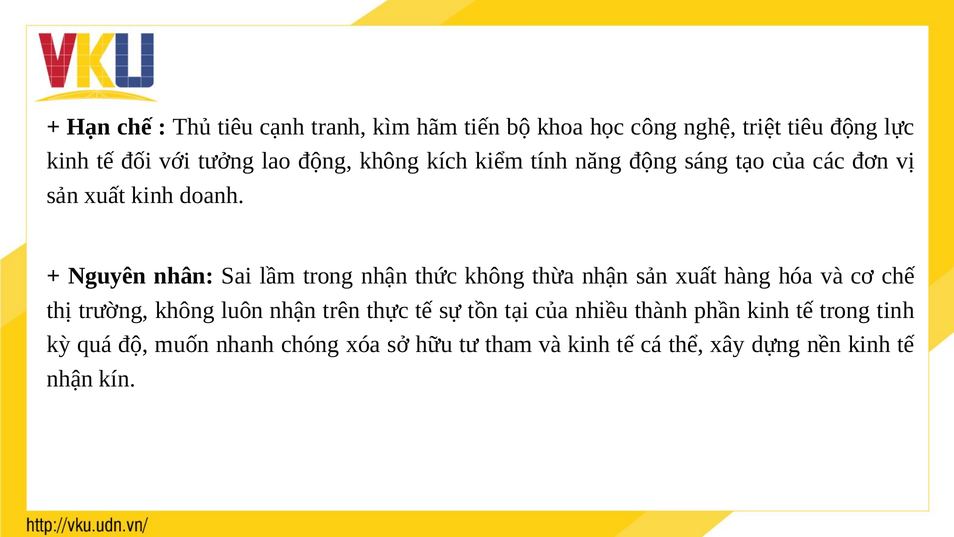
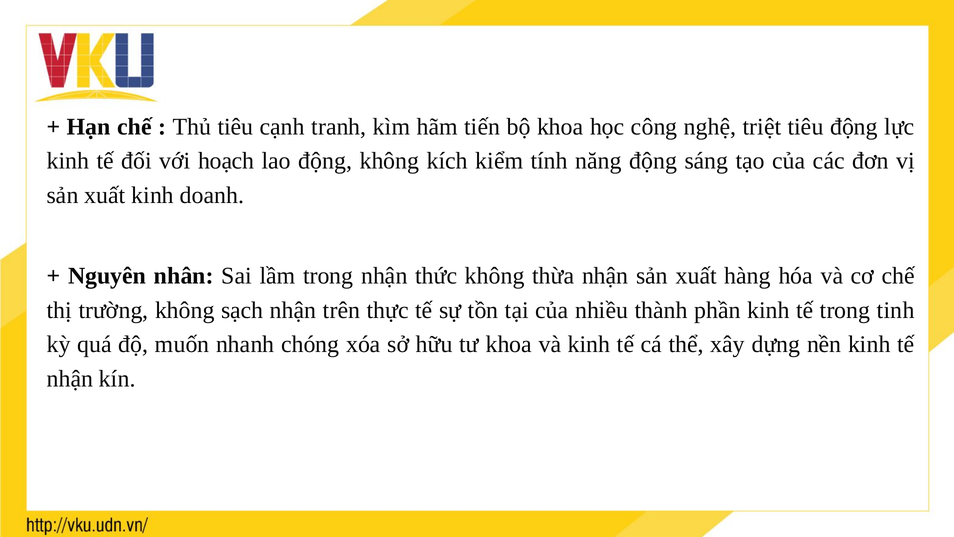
tưởng: tưởng -> hoạch
luôn: luôn -> sạch
tư tham: tham -> khoa
